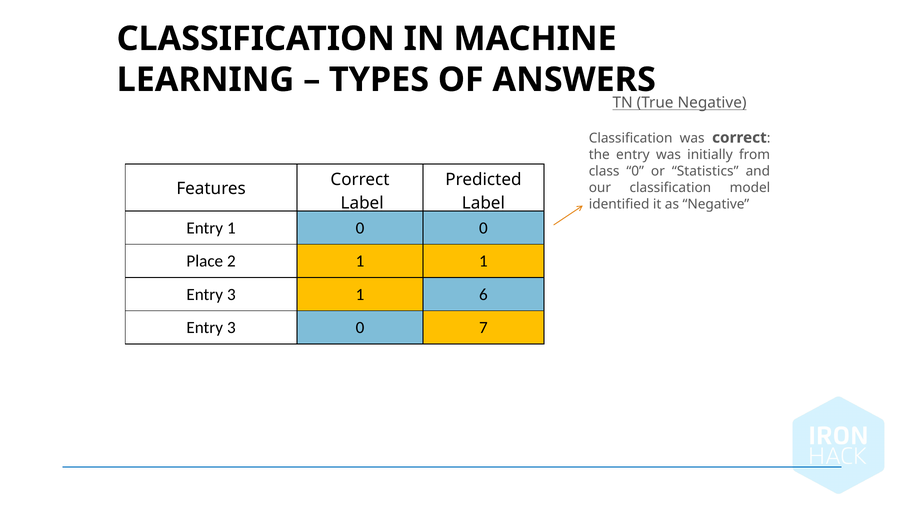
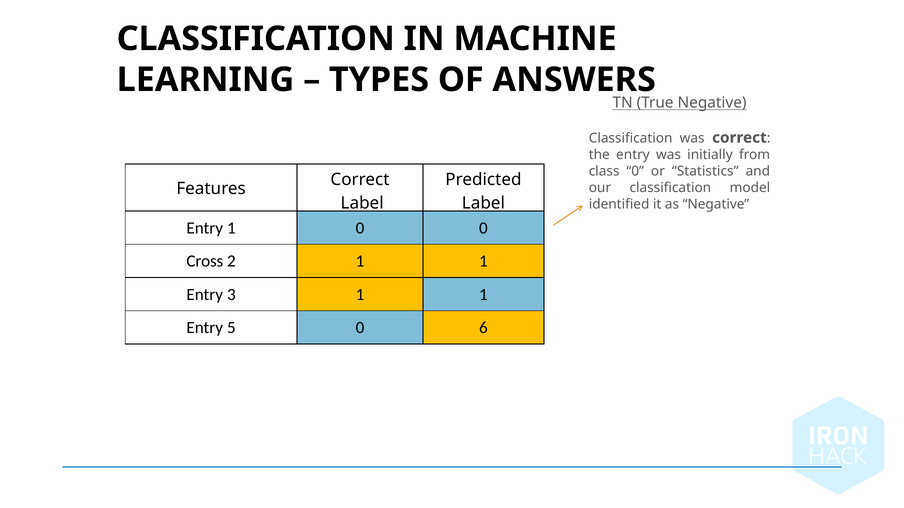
Place: Place -> Cross
3 1 6: 6 -> 1
3 at (231, 328): 3 -> 5
7: 7 -> 6
